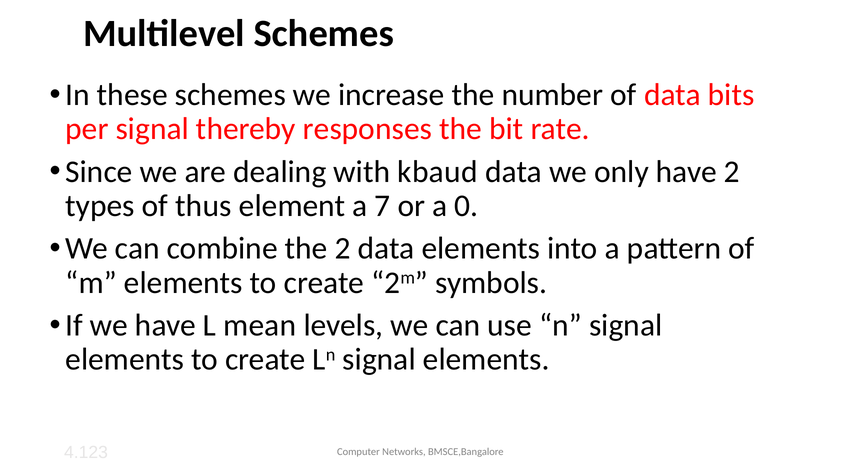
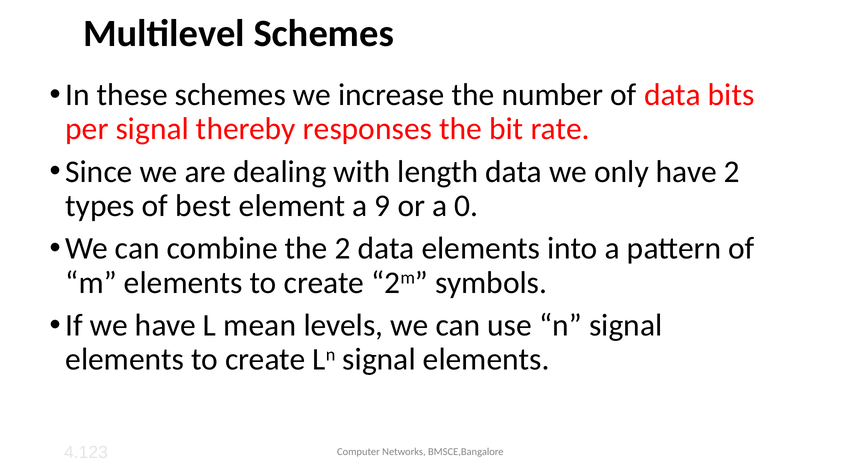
kbaud: kbaud -> length
thus: thus -> best
7: 7 -> 9
